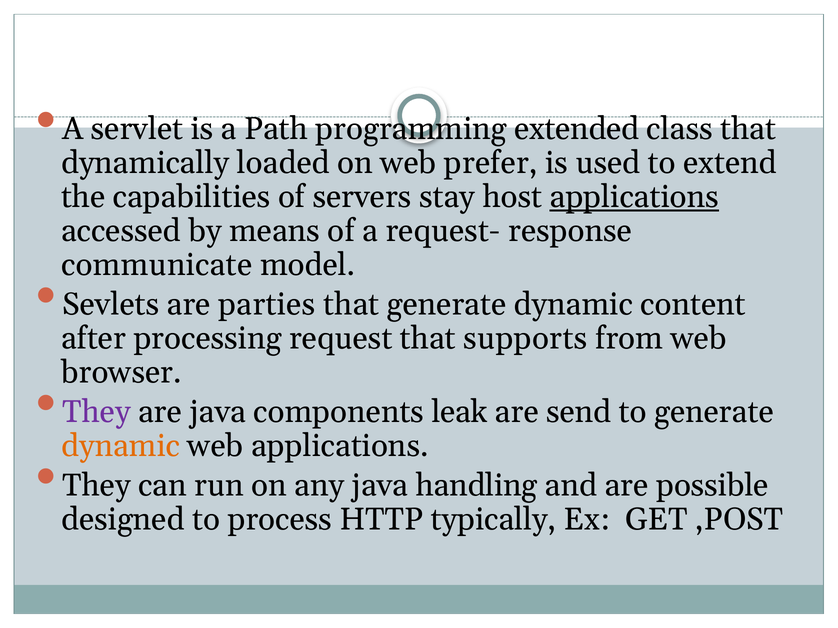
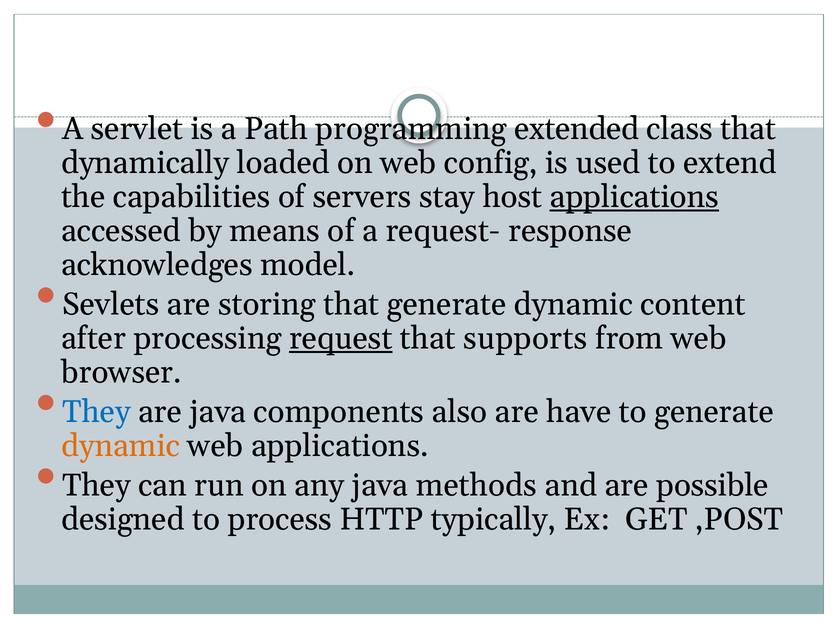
prefer: prefer -> config
communicate: communicate -> acknowledges
parties: parties -> storing
request underline: none -> present
They at (96, 412) colour: purple -> blue
leak: leak -> also
send: send -> have
handling: handling -> methods
